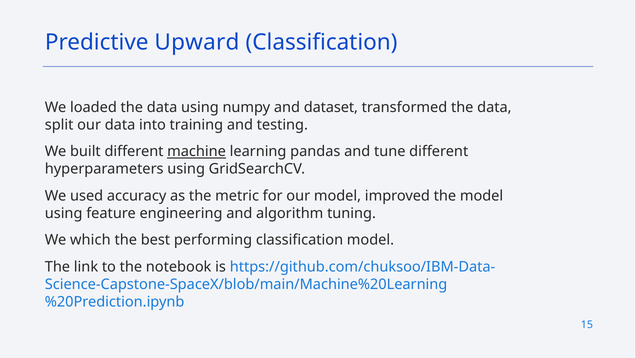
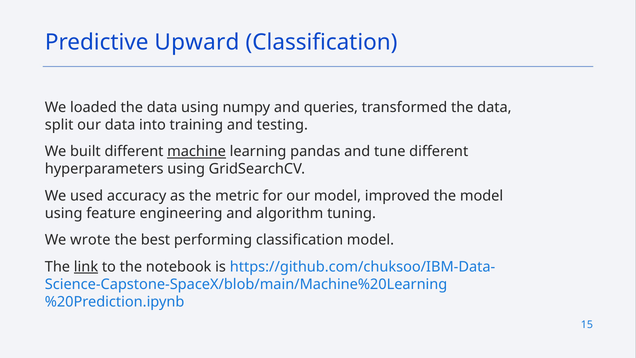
dataset: dataset -> queries
which: which -> wrote
link underline: none -> present
